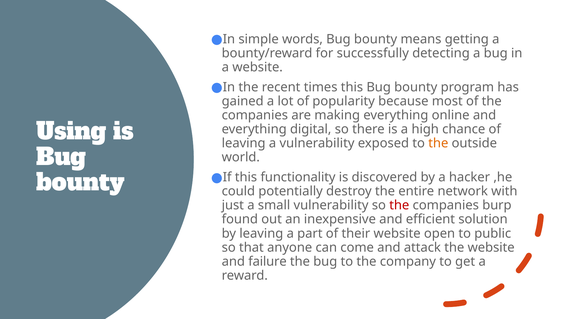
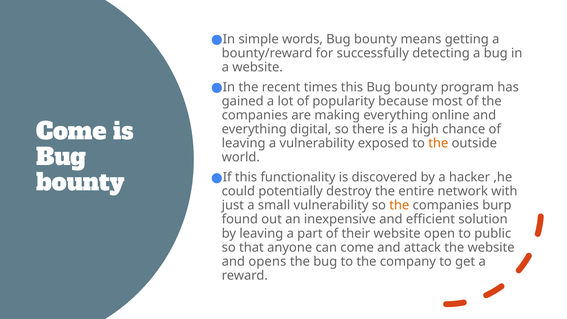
Using at (71, 132): Using -> Come
the at (399, 205) colour: red -> orange
failure: failure -> opens
